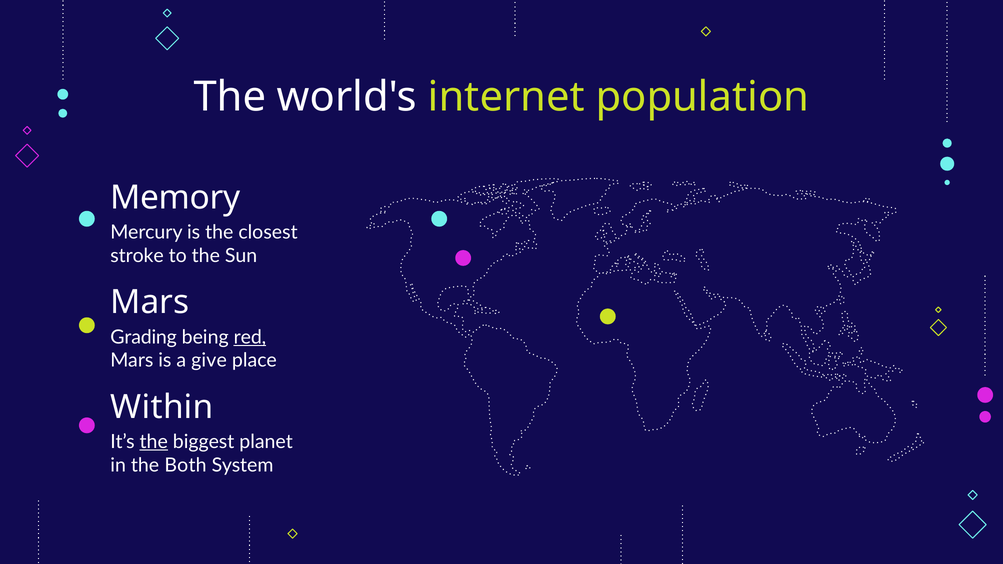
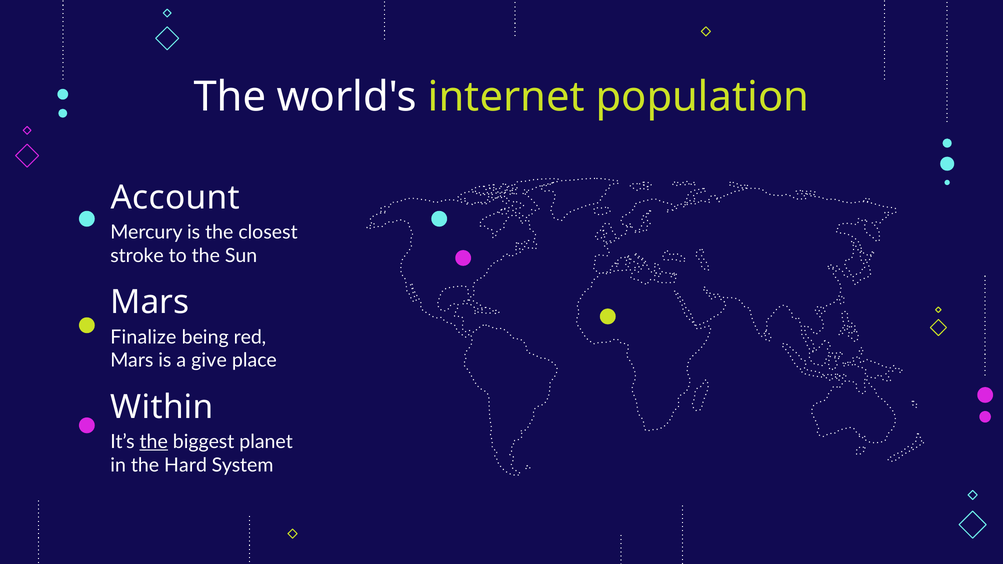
Memory: Memory -> Account
Grading: Grading -> Finalize
red underline: present -> none
Both: Both -> Hard
